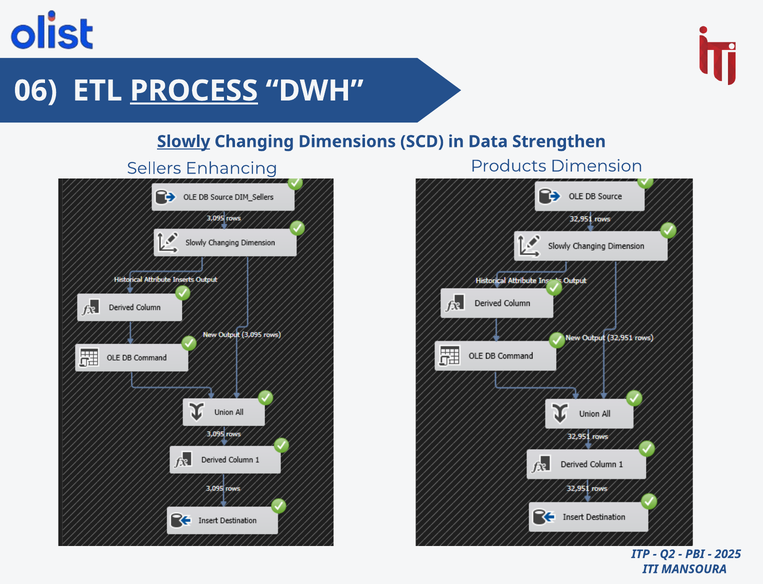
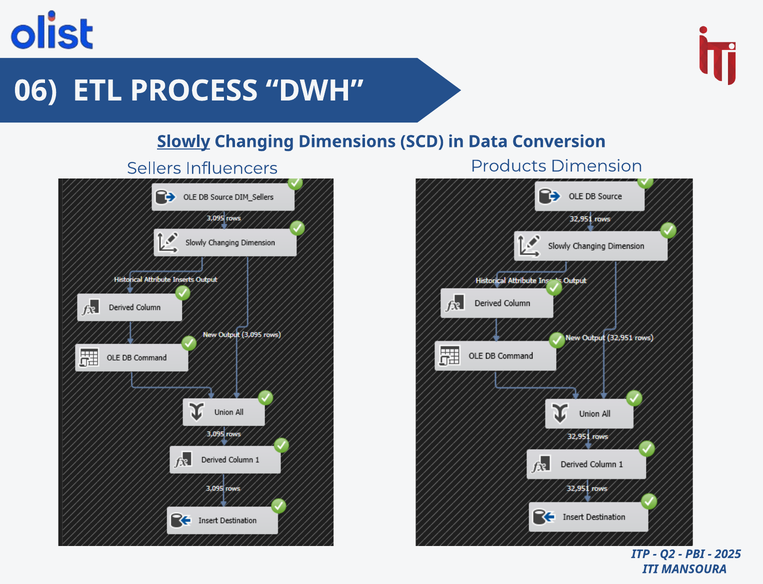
PROCESS underline: present -> none
Strengthen: Strengthen -> Conversion
Enhancing: Enhancing -> Influencers
